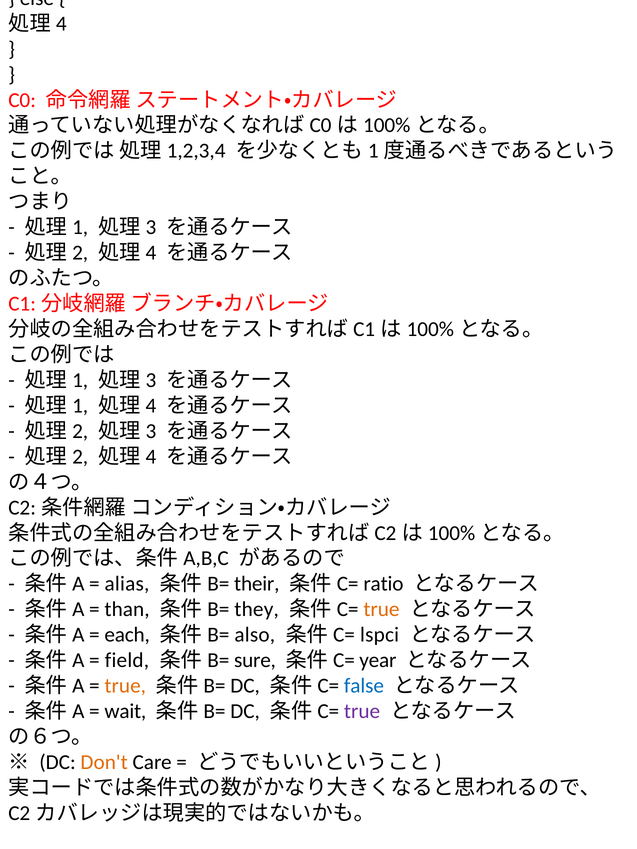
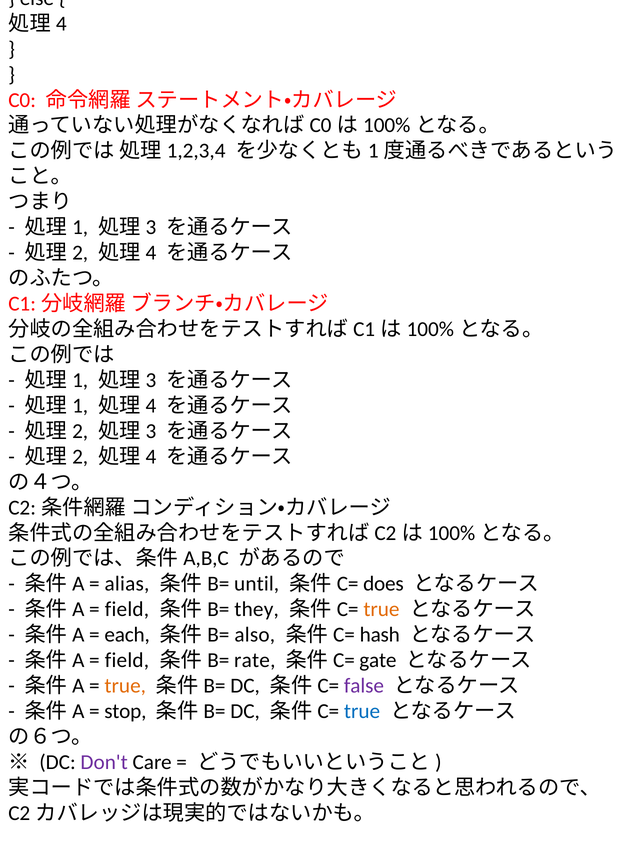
their: their -> until
ratio: ratio -> does
than at (127, 610): than -> field
lspci: lspci -> hash
sure: sure -> rate
year: year -> gate
false colour: blue -> purple
wait: wait -> stop
true at (362, 712) colour: purple -> blue
Don't colour: orange -> purple
